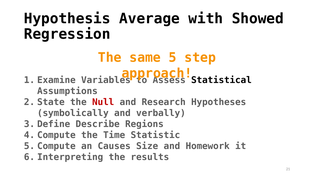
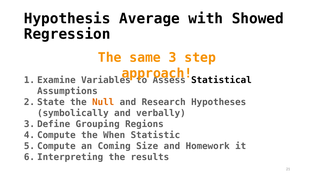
5: 5 -> 3
Null colour: red -> orange
Describe: Describe -> Grouping
Time: Time -> When
Causes: Causes -> Coming
